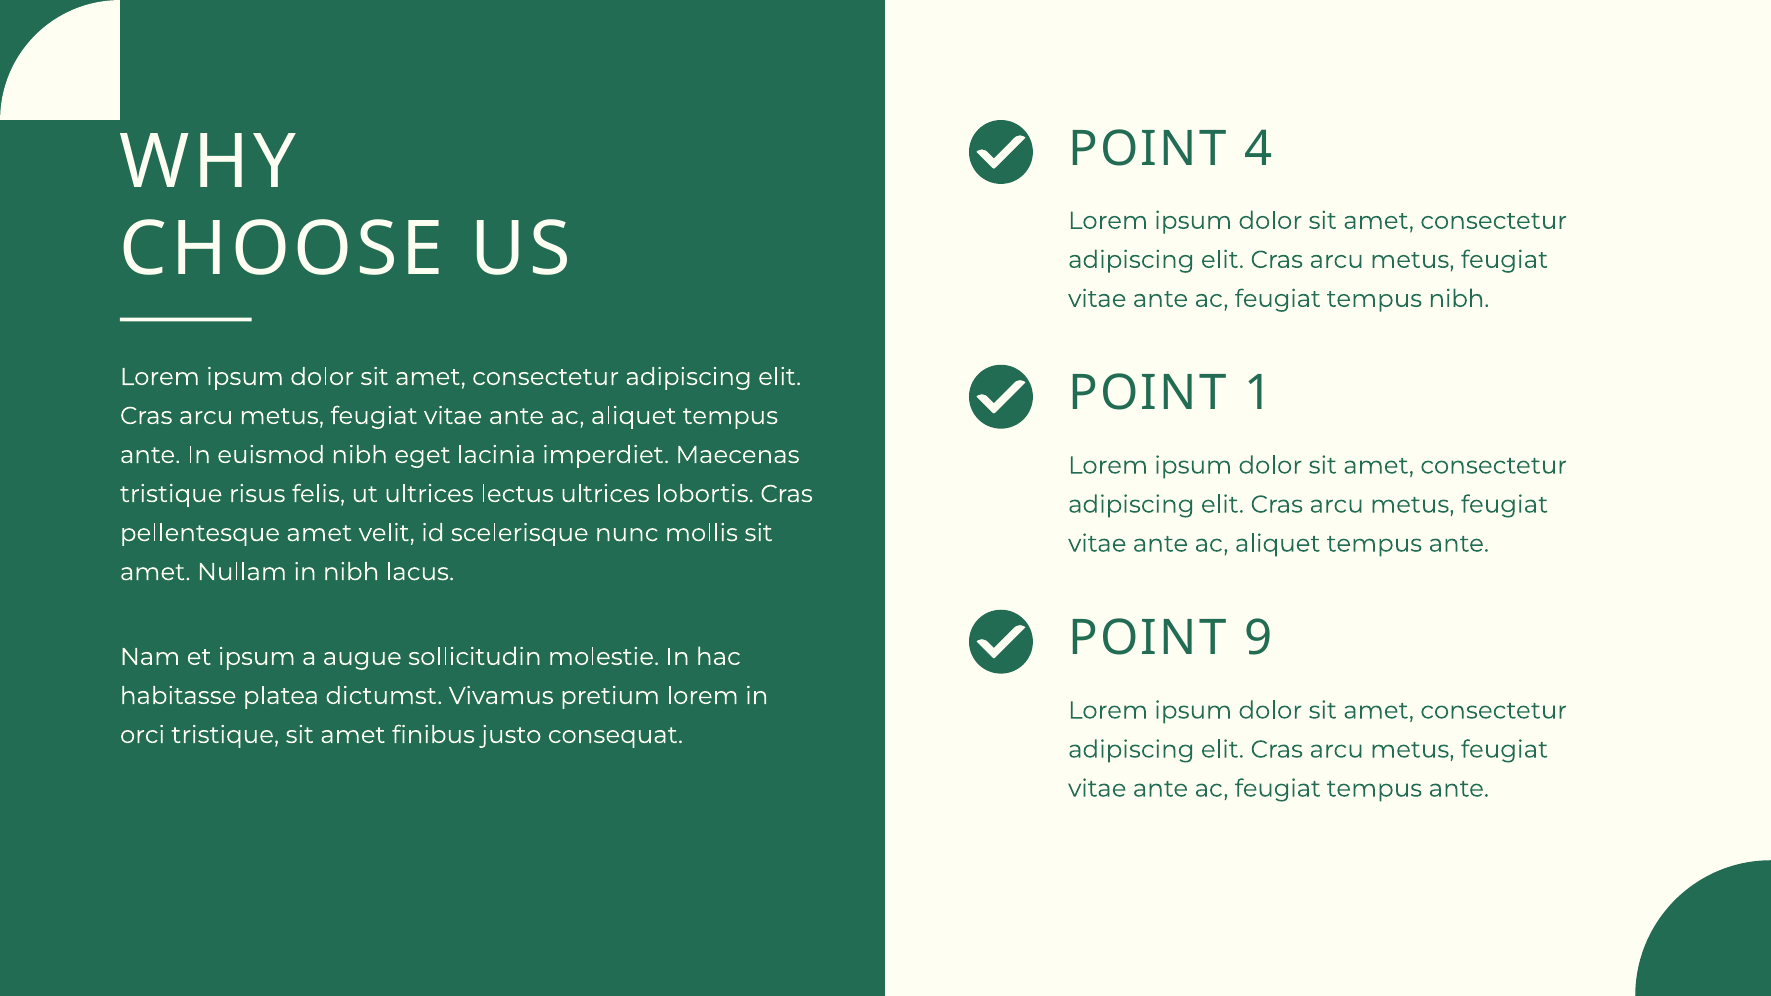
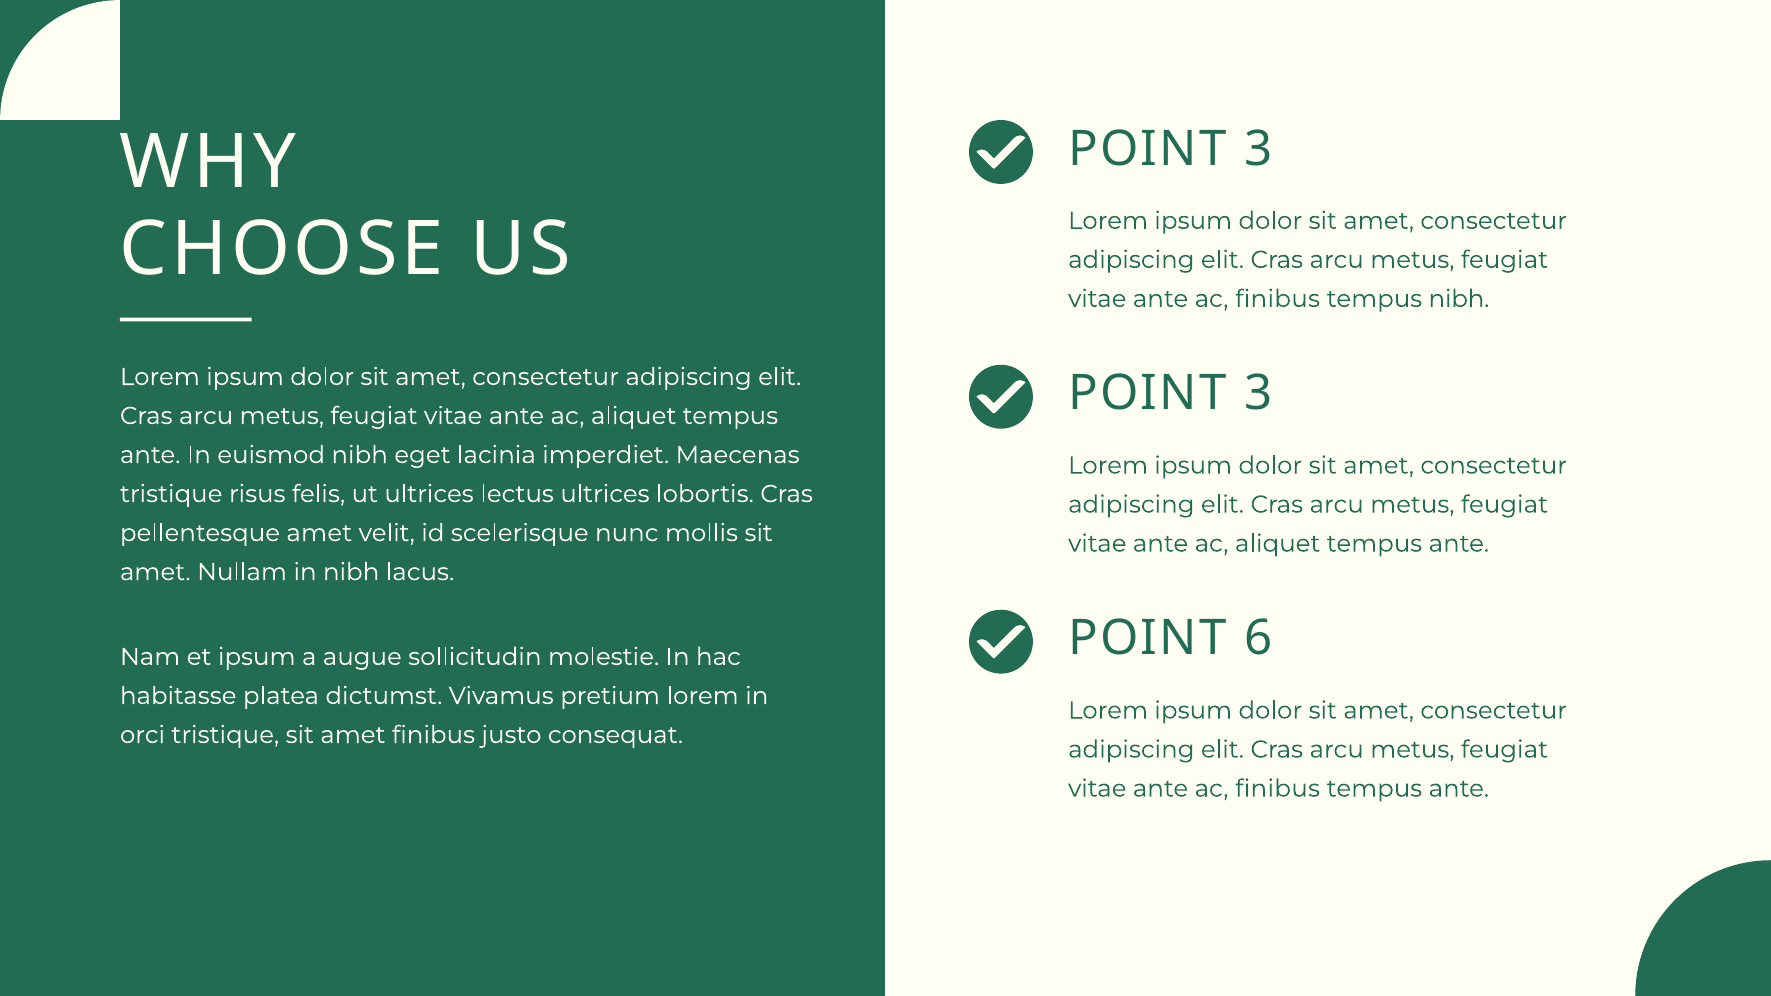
4 at (1258, 149): 4 -> 3
feugiat at (1278, 299): feugiat -> finibus
1 at (1258, 394): 1 -> 3
9: 9 -> 6
feugiat at (1278, 789): feugiat -> finibus
